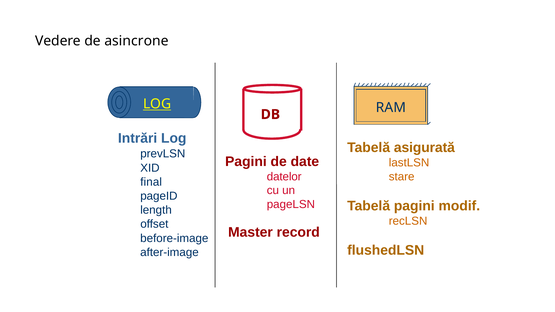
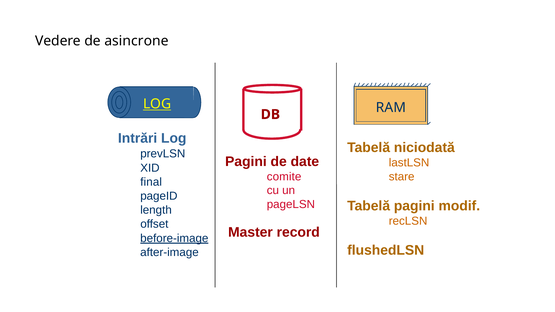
asigurată: asigurată -> niciodată
datelor: datelor -> comite
before-image underline: none -> present
